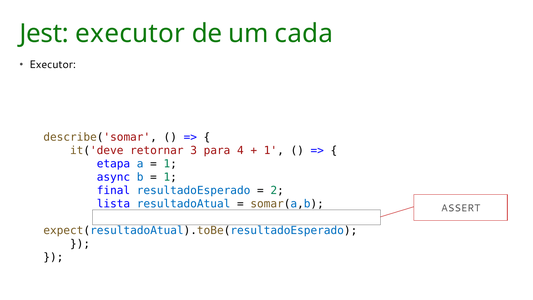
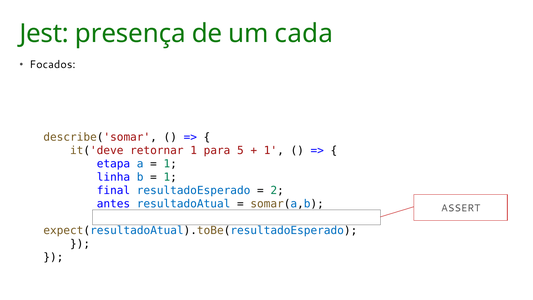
Jest executor: executor -> presença
Executor at (53, 65): Executor -> Focados
retornar 3: 3 -> 1
4: 4 -> 5
async: async -> linha
lista: lista -> antes
